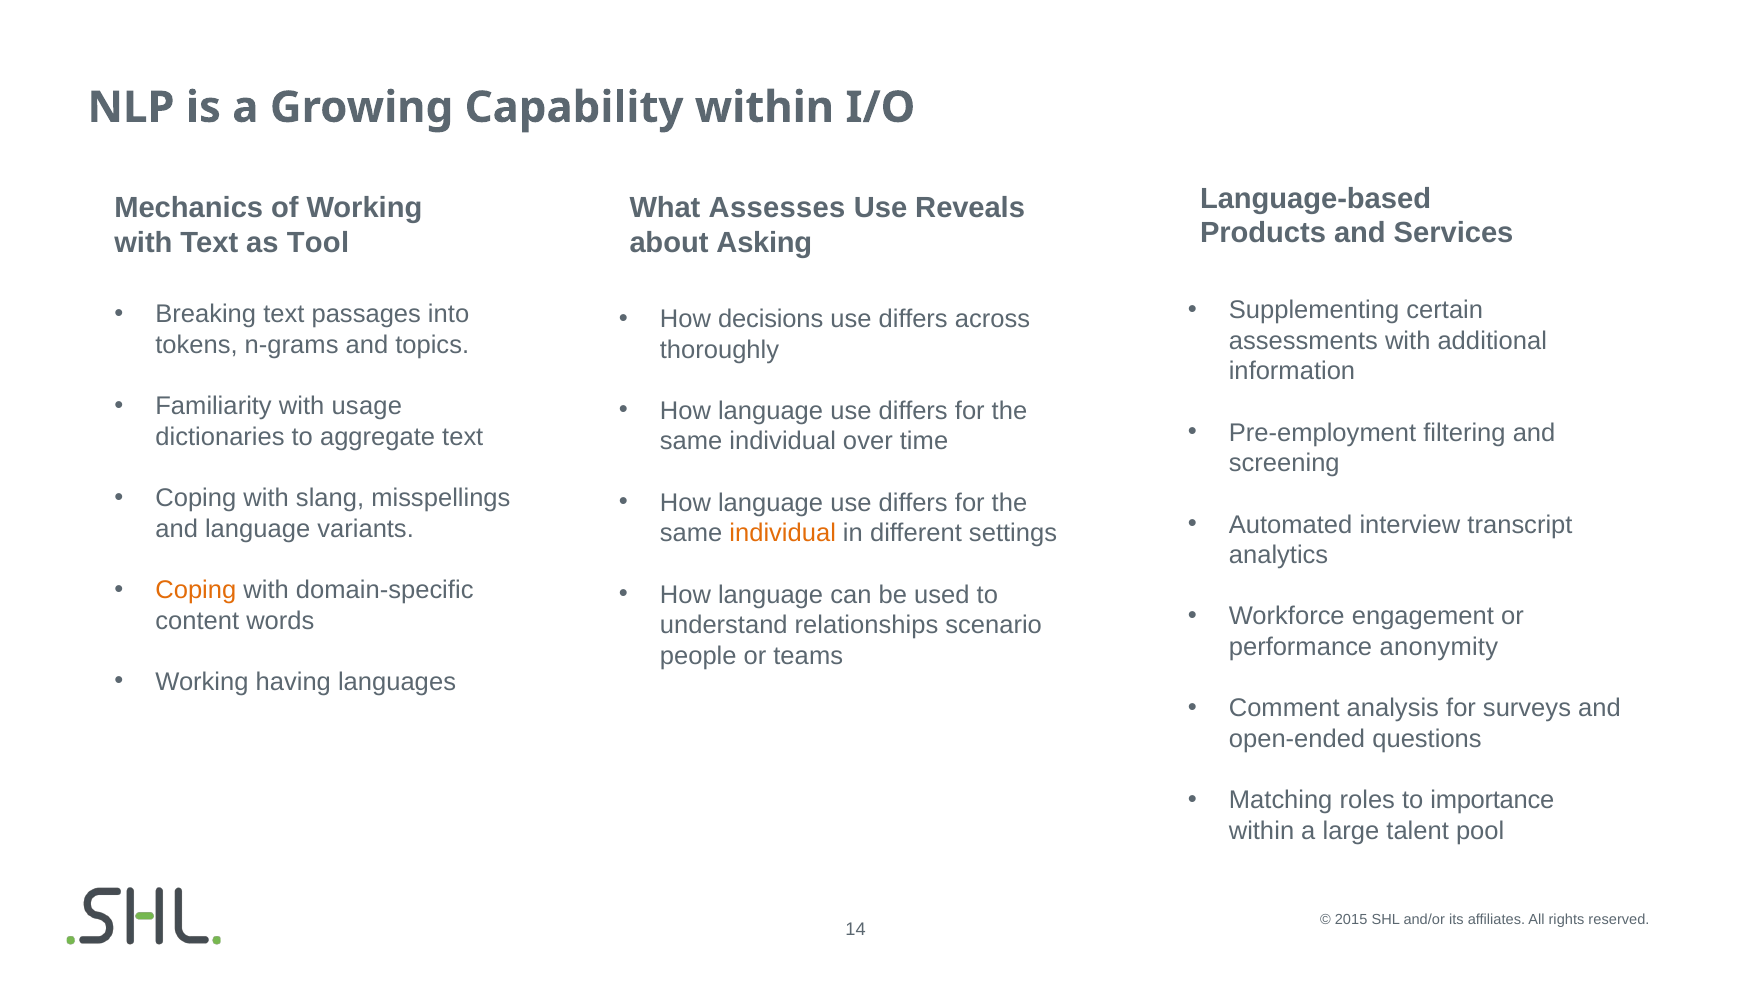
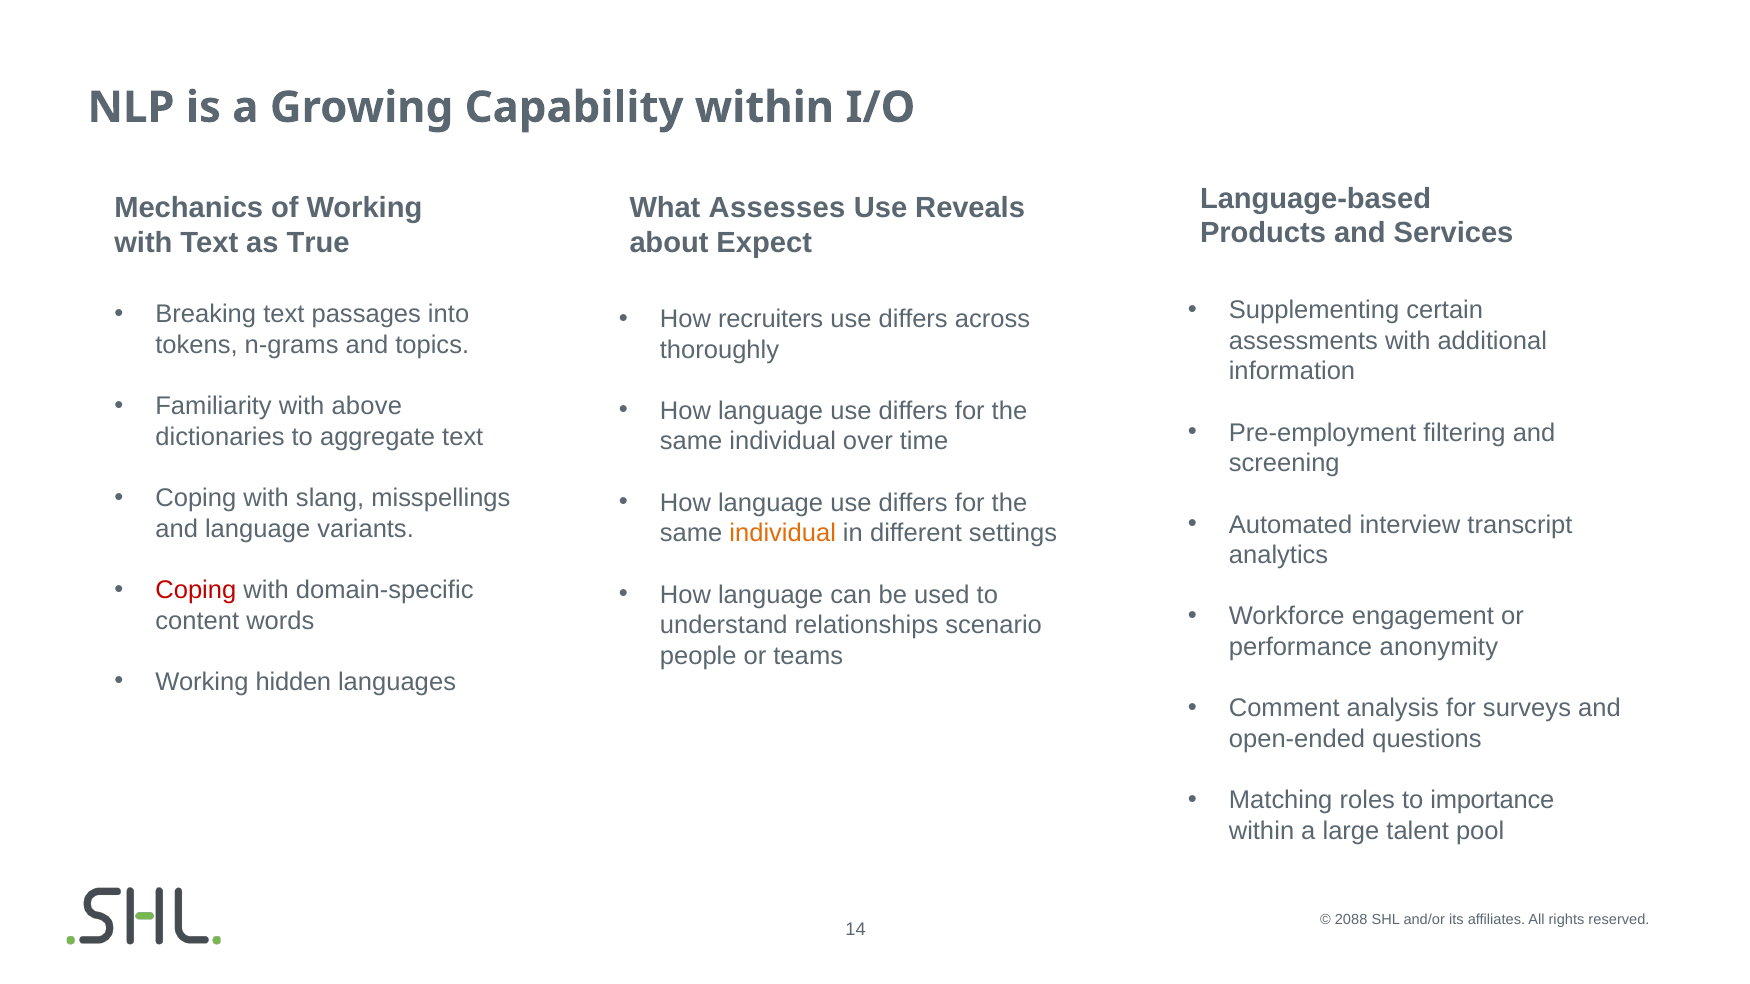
Tool: Tool -> True
Asking: Asking -> Expect
decisions: decisions -> recruiters
usage: usage -> above
Coping at (196, 590) colour: orange -> red
having: having -> hidden
2015: 2015 -> 2088
